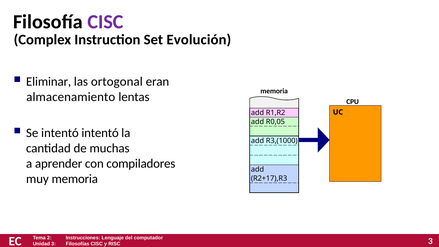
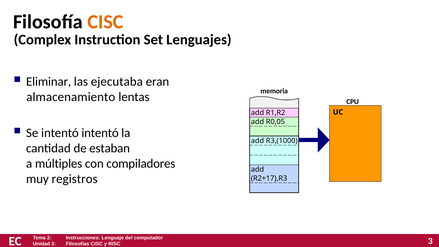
CISC at (105, 22) colour: purple -> orange
Evolución: Evolución -> Lenguajes
ortogonal: ortogonal -> ejecutaba
muchas: muchas -> estaban
aprender: aprender -> múltiples
muy memoria: memoria -> registros
